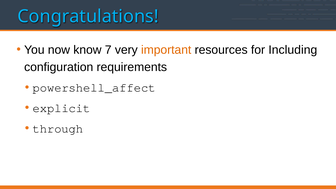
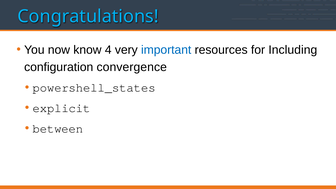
7: 7 -> 4
important colour: orange -> blue
requirements: requirements -> convergence
powershell_affect: powershell_affect -> powershell_states
through: through -> between
